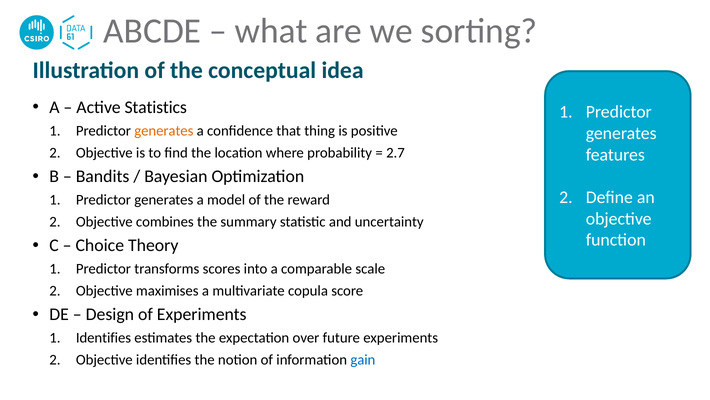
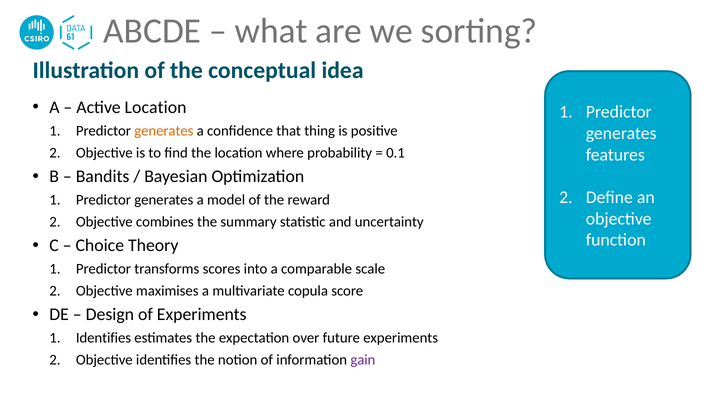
Active Statistics: Statistics -> Location
2.7: 2.7 -> 0.1
gain colour: blue -> purple
